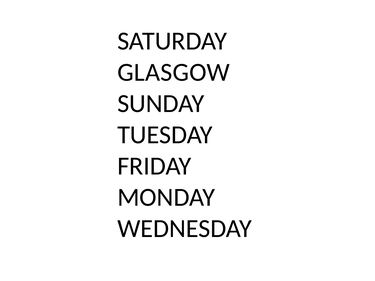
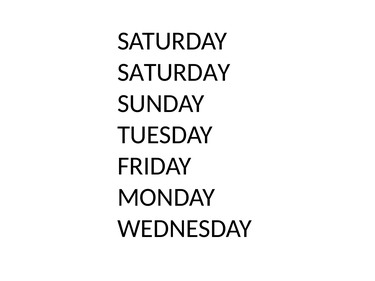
GLASGOW at (174, 72): GLASGOW -> SATURDAY
